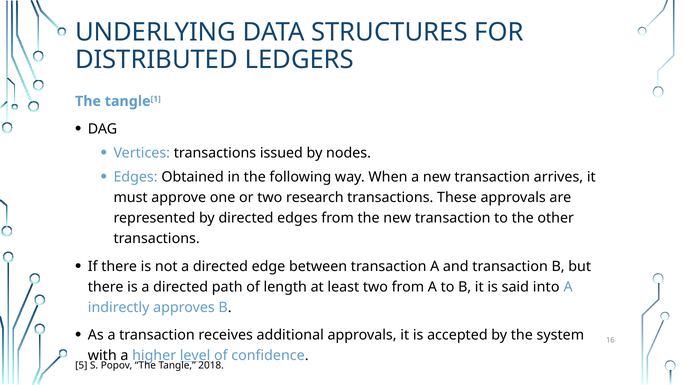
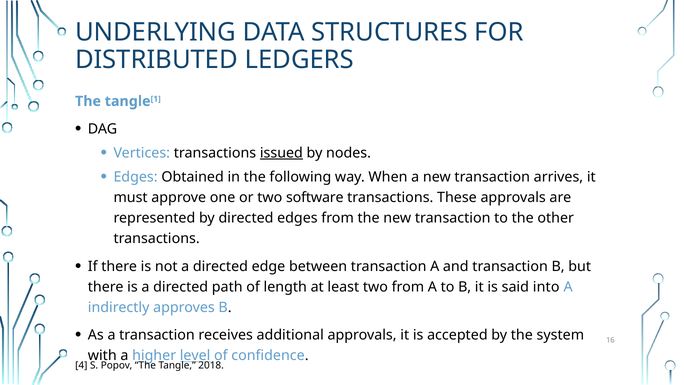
issued underline: none -> present
research: research -> software
5: 5 -> 4
